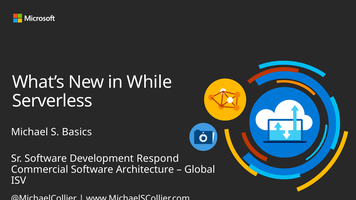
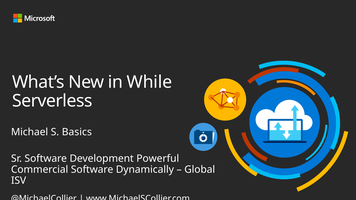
Respond: Respond -> Powerful
Architecture: Architecture -> Dynamically
